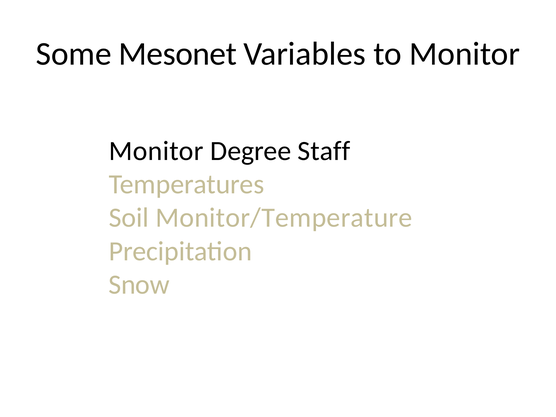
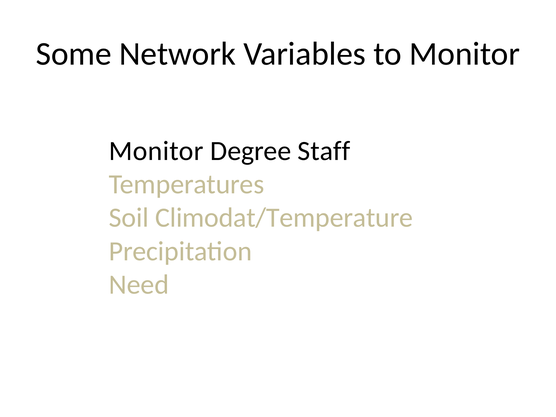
Mesonet: Mesonet -> Network
Monitor/Temperature: Monitor/Temperature -> Climodat/Temperature
Snow: Snow -> Need
